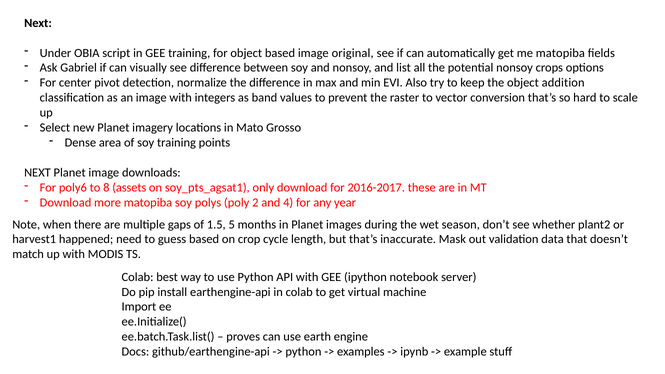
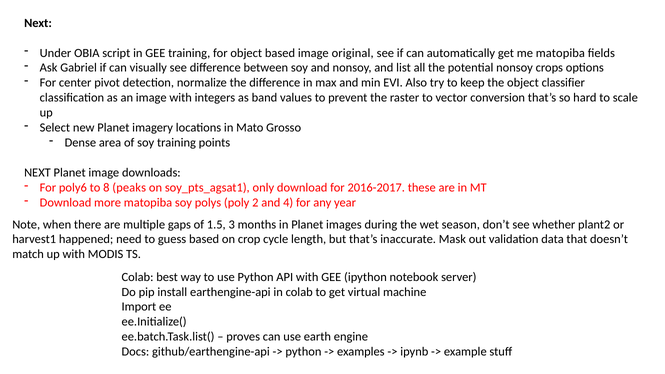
addition: addition -> classifier
assets: assets -> peaks
5: 5 -> 3
